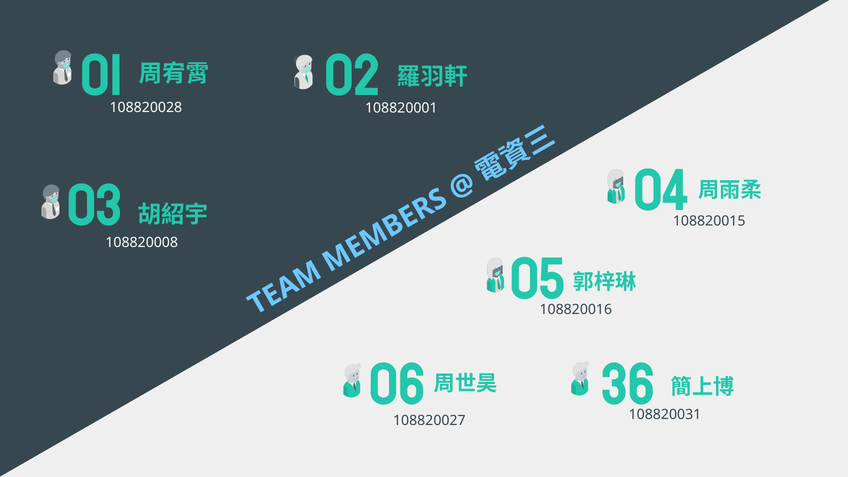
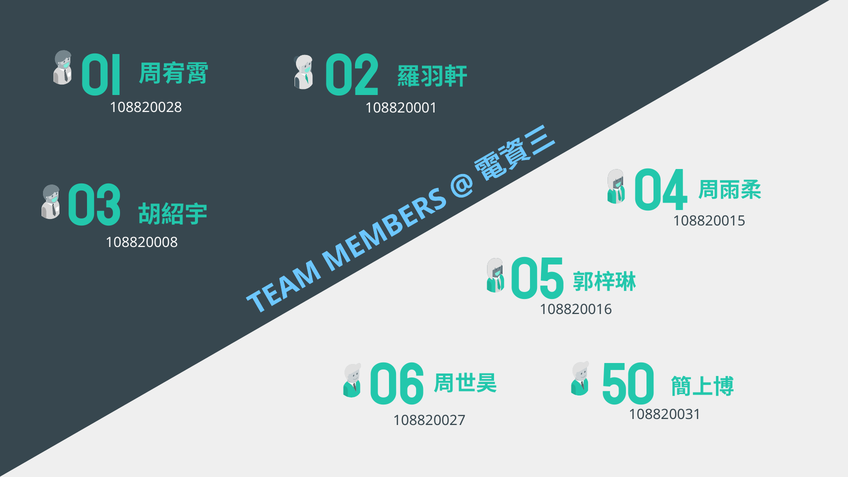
36: 36 -> 50
